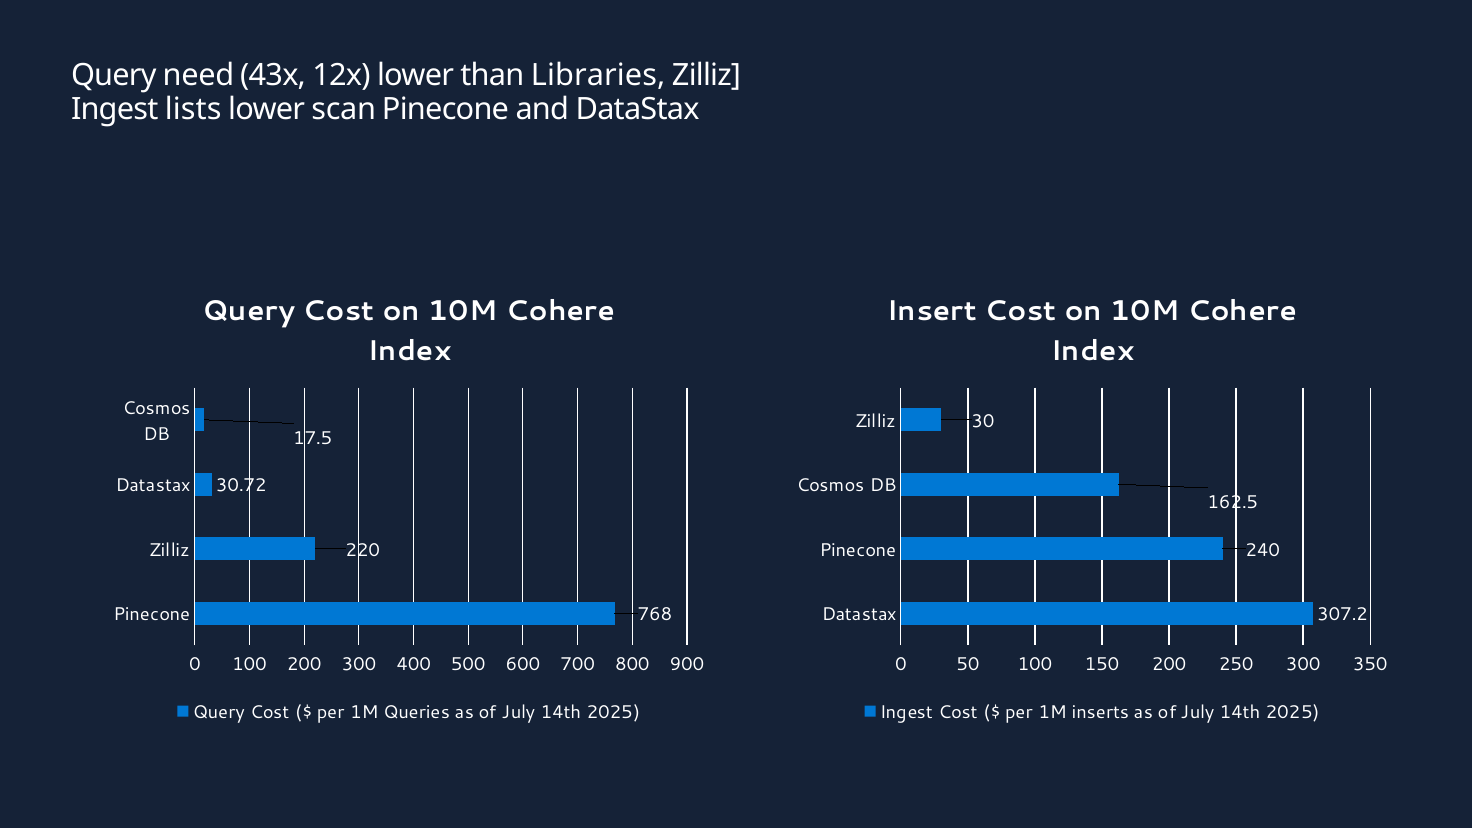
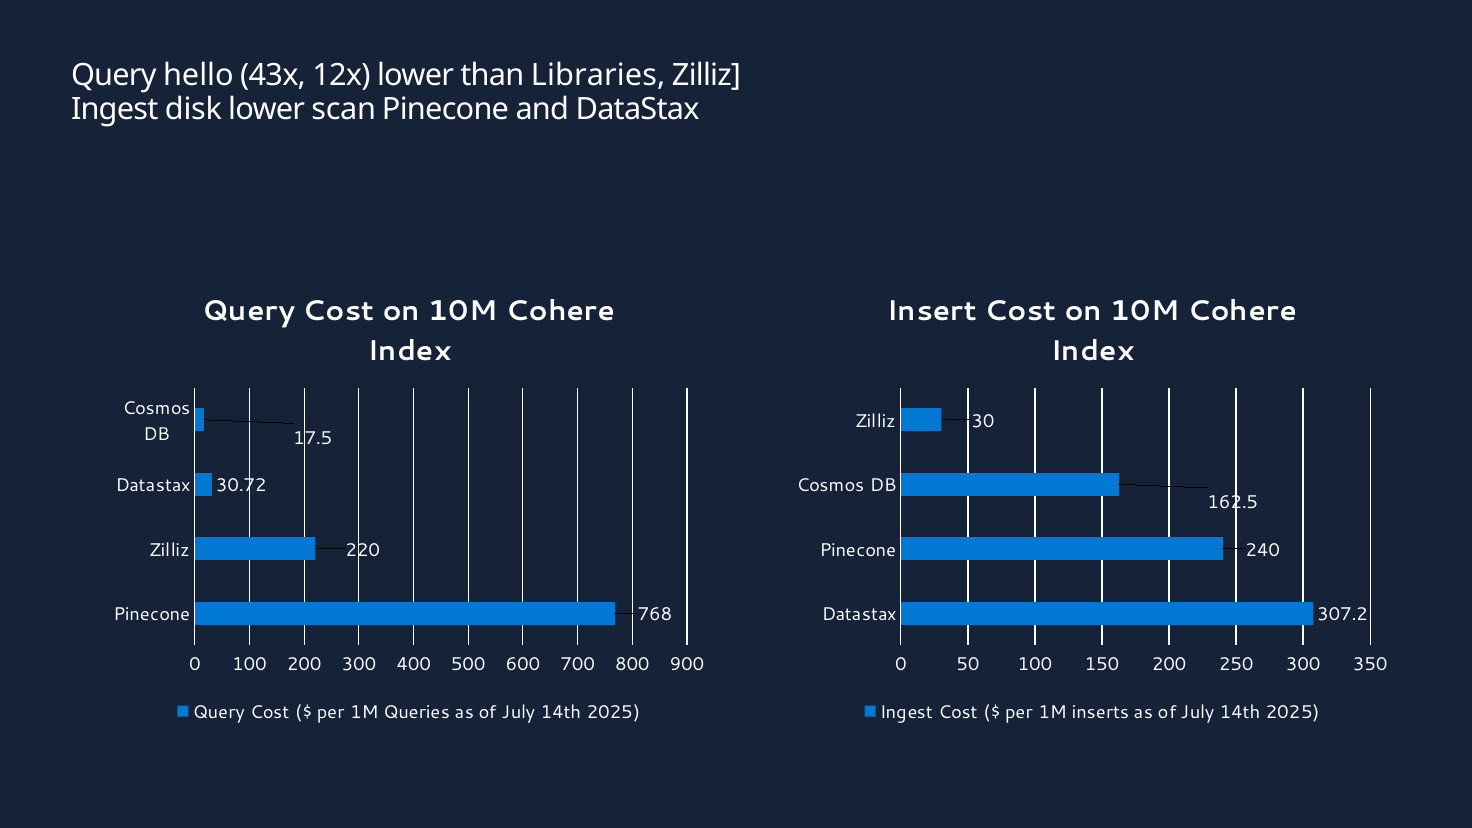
need: need -> hello
lists: lists -> disk
